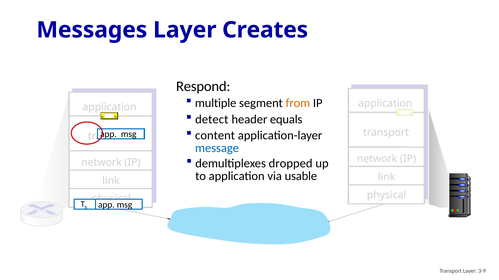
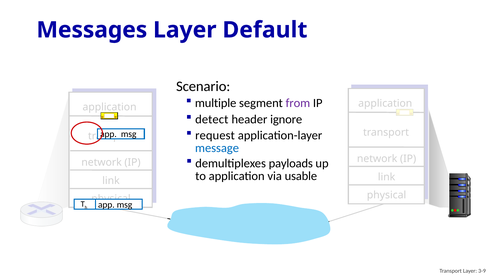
Creates: Creates -> Default
Respond: Respond -> Scenario
from colour: orange -> purple
equals: equals -> ignore
content: content -> request
dropped: dropped -> payloads
